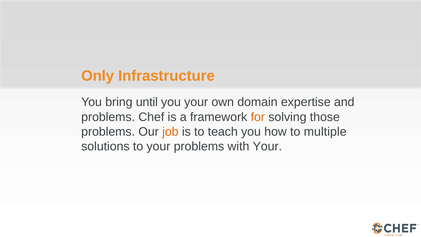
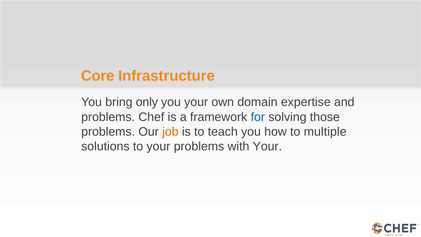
Only: Only -> Core
until: until -> only
for colour: orange -> blue
